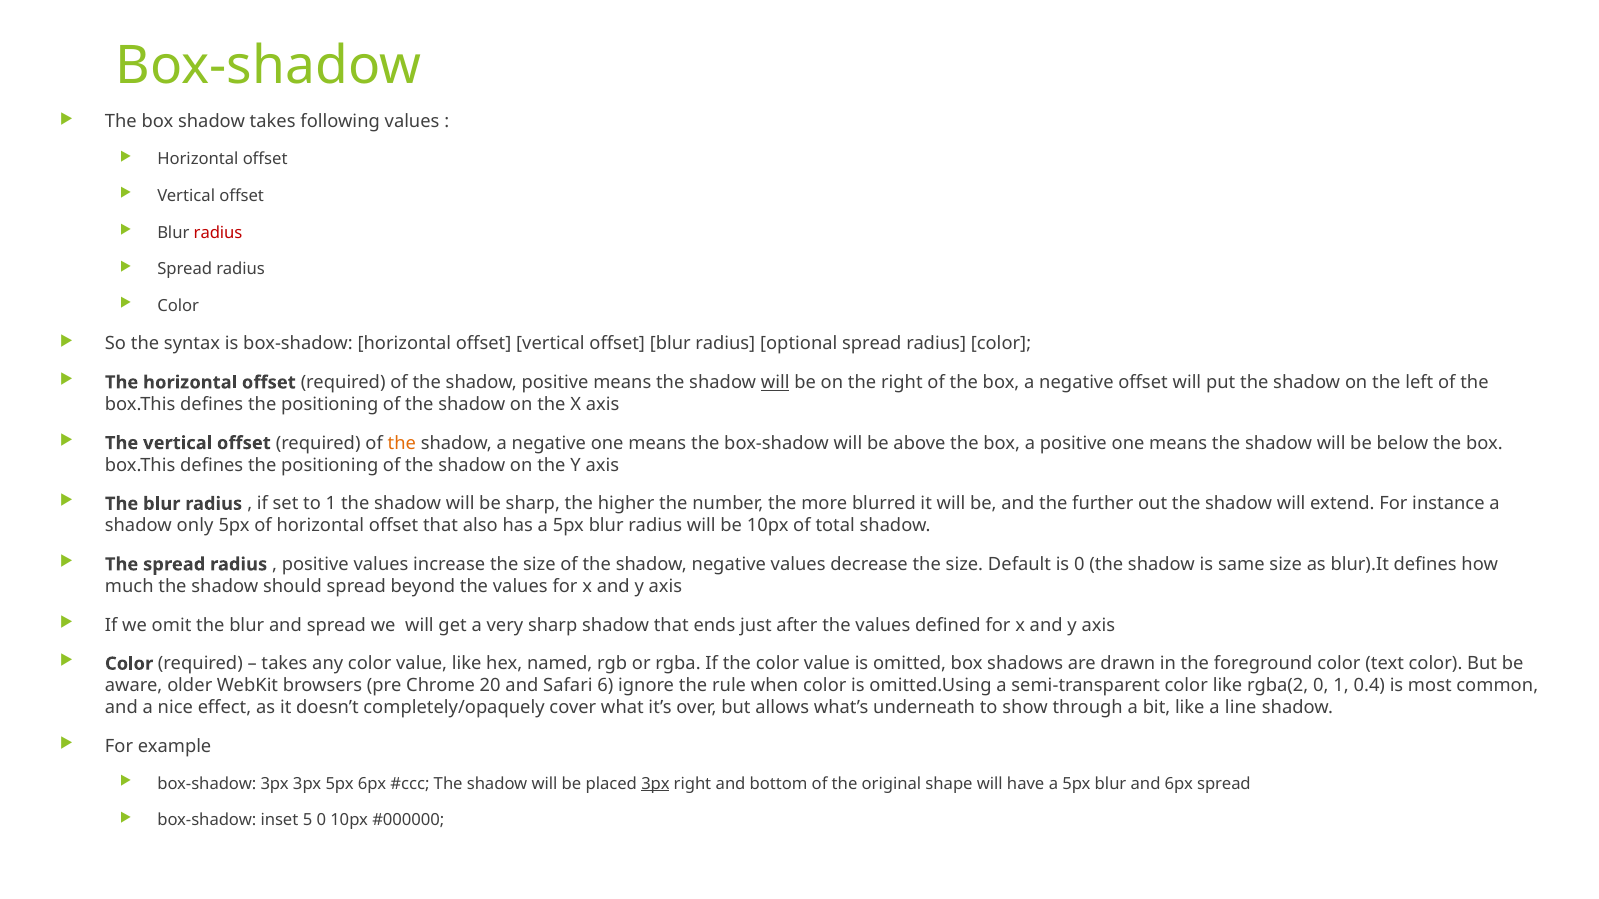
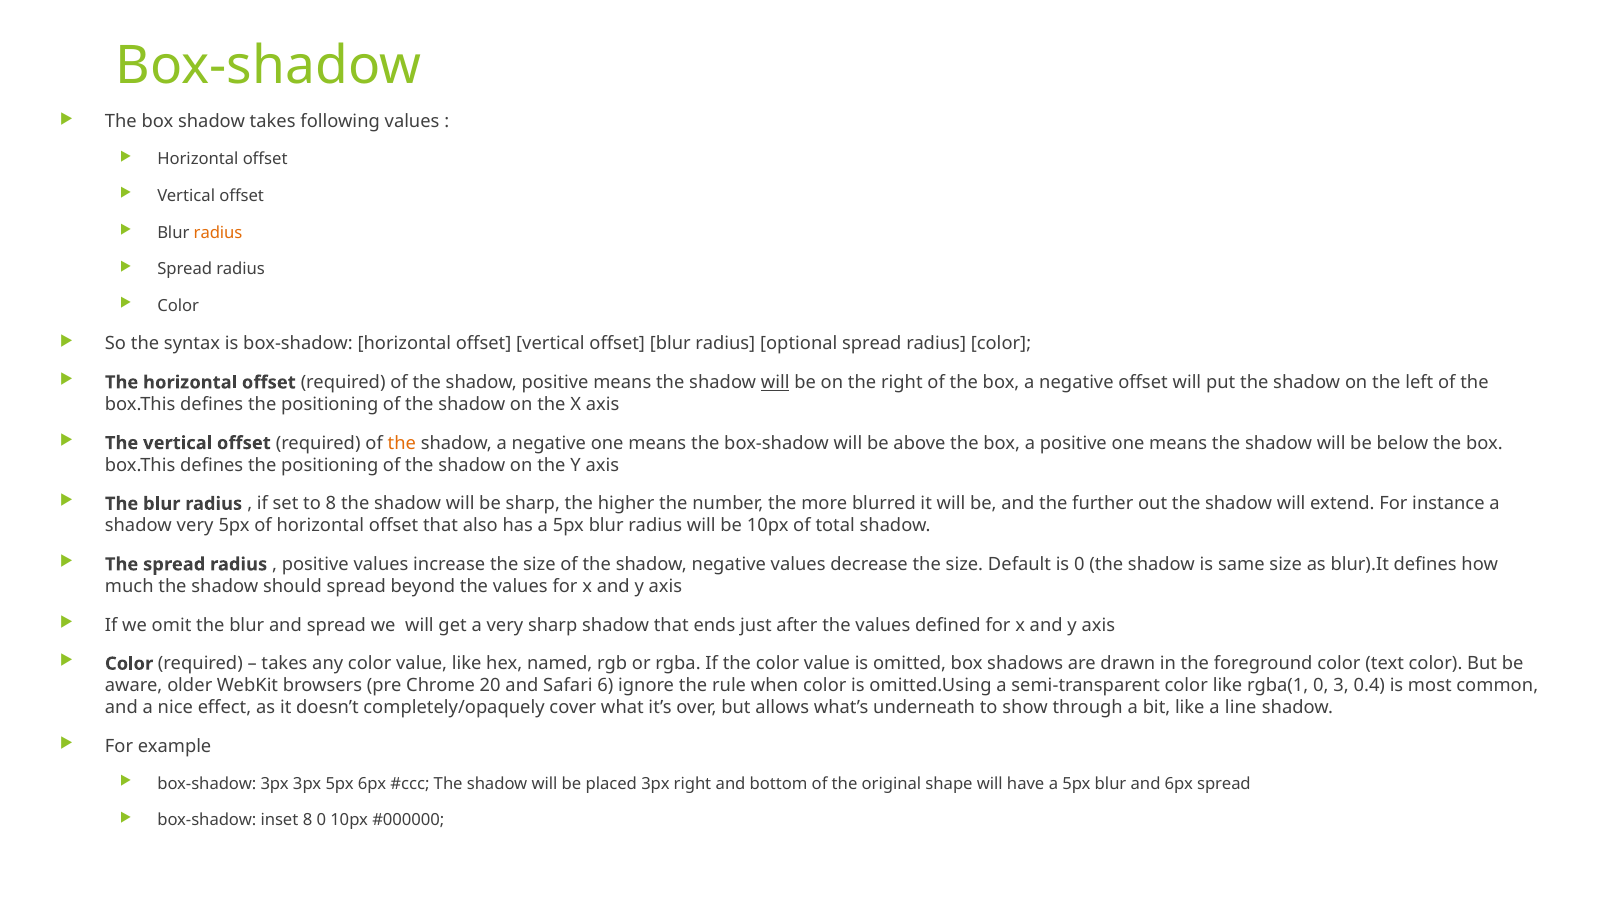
radius at (218, 233) colour: red -> orange
to 1: 1 -> 8
shadow only: only -> very
rgba(2: rgba(2 -> rgba(1
0 1: 1 -> 3
3px at (655, 784) underline: present -> none
inset 5: 5 -> 8
